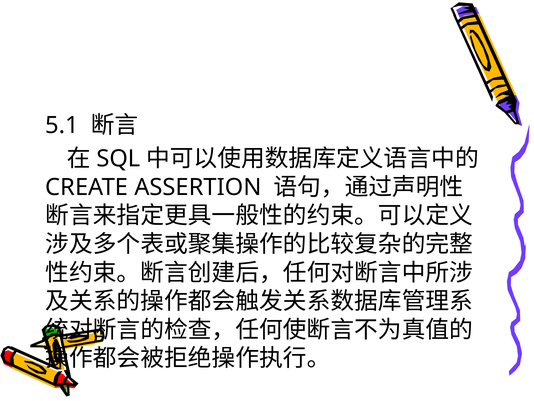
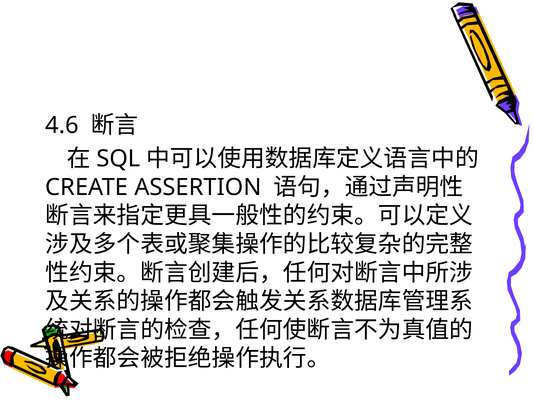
5.1: 5.1 -> 4.6
